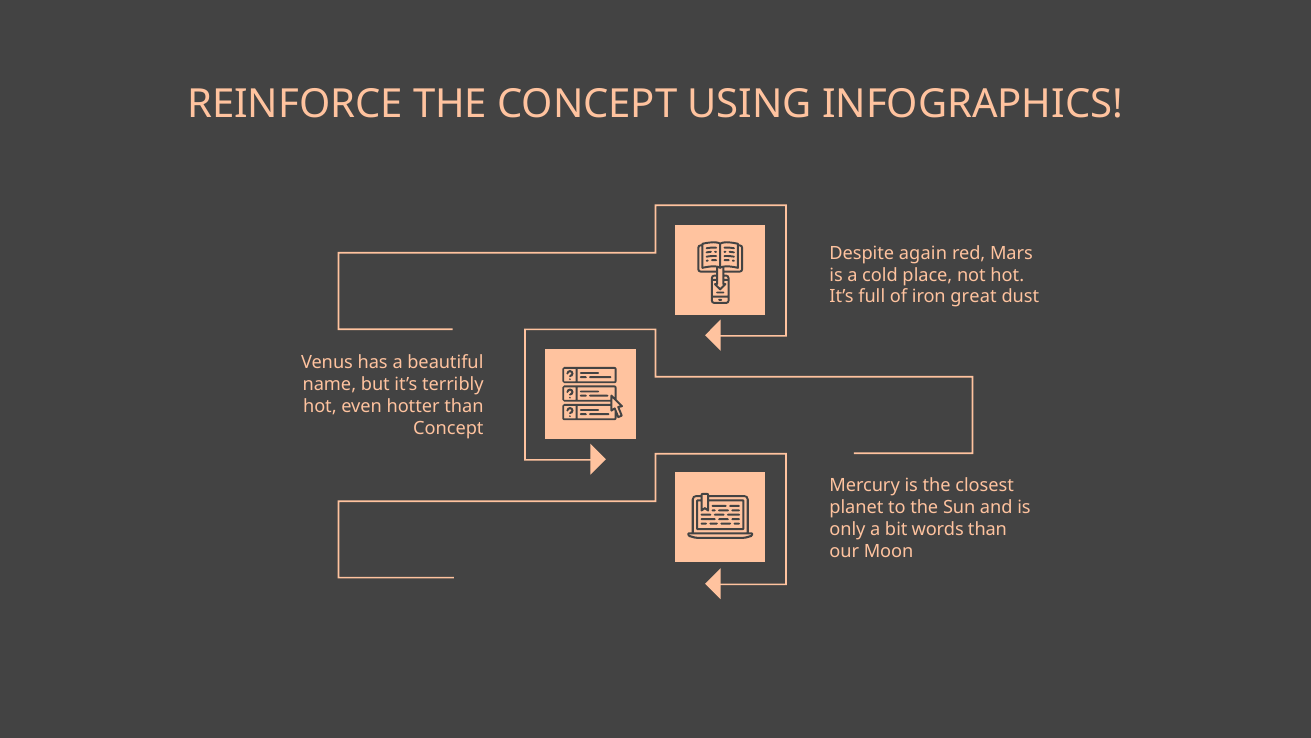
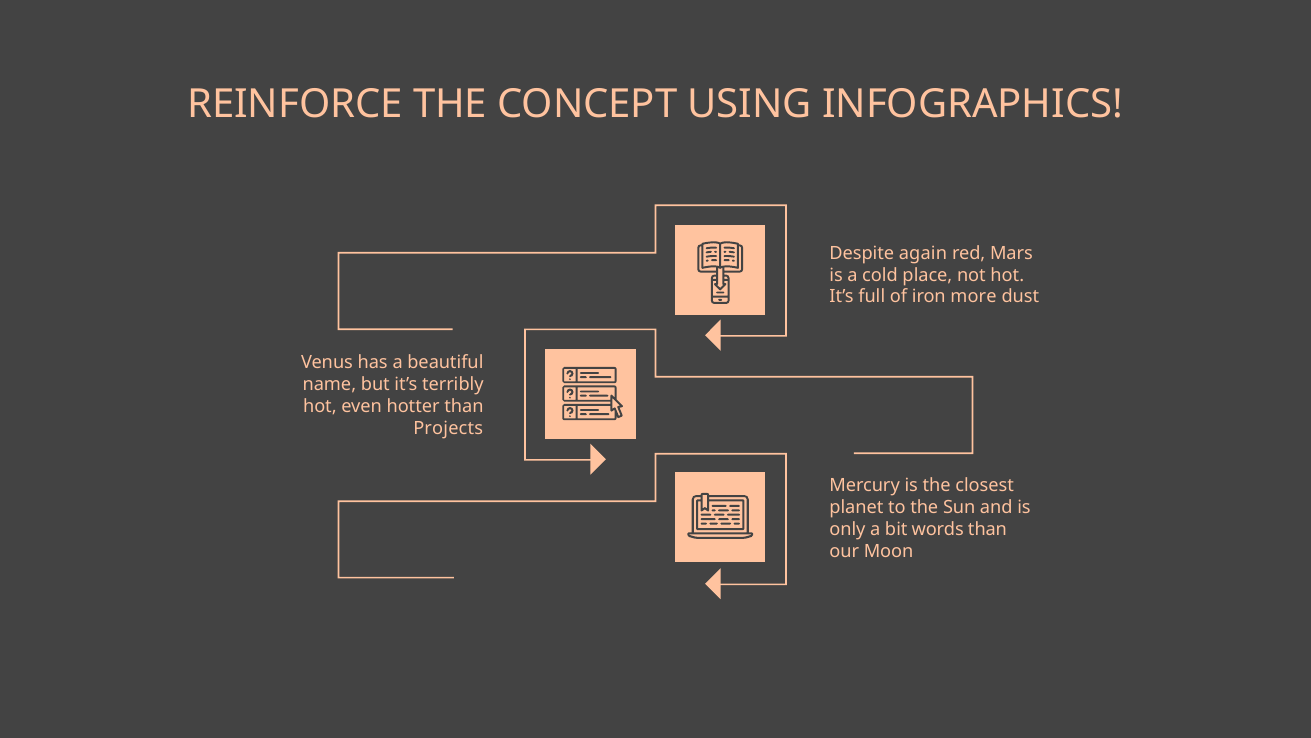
great: great -> more
Concept at (448, 428): Concept -> Projects
